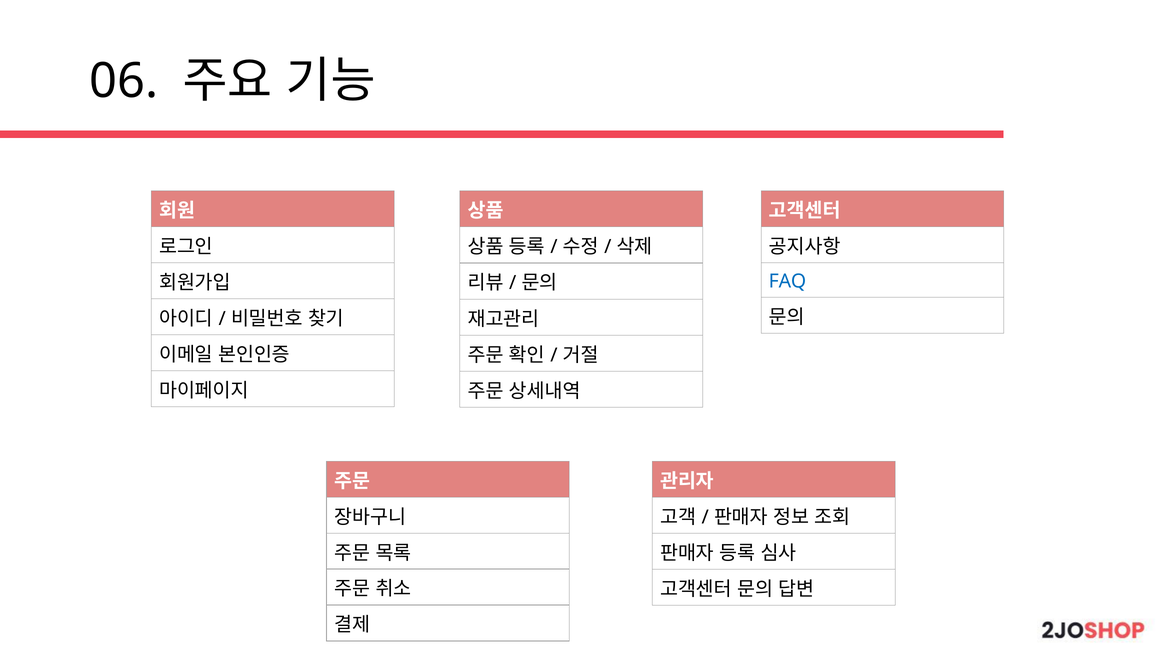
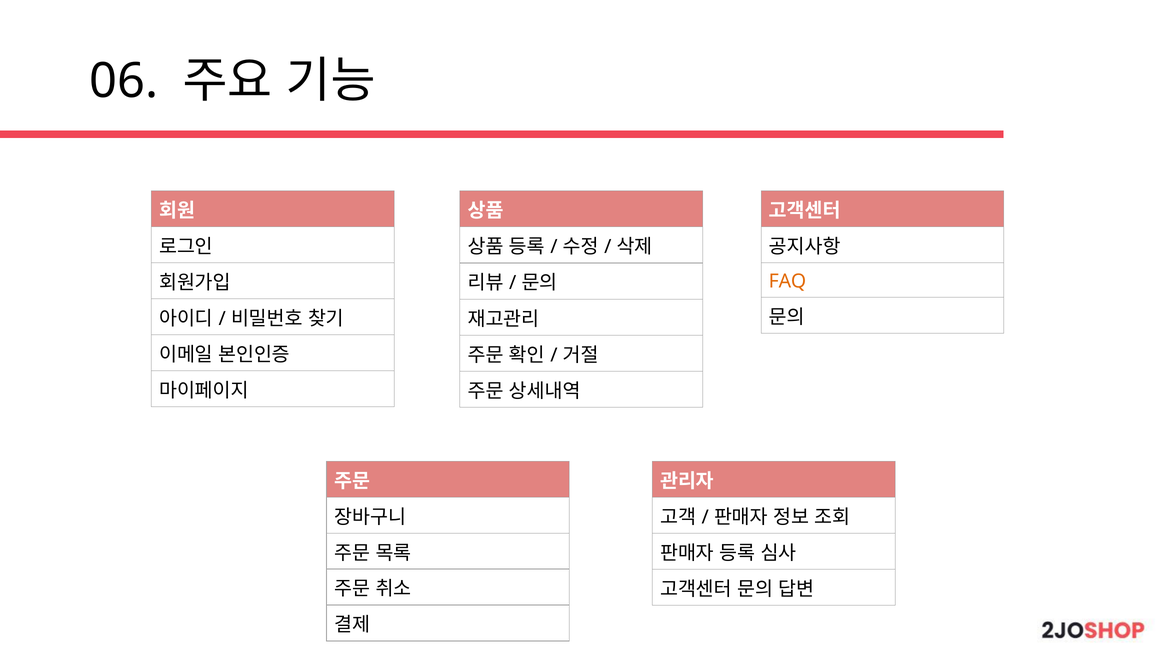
FAQ colour: blue -> orange
